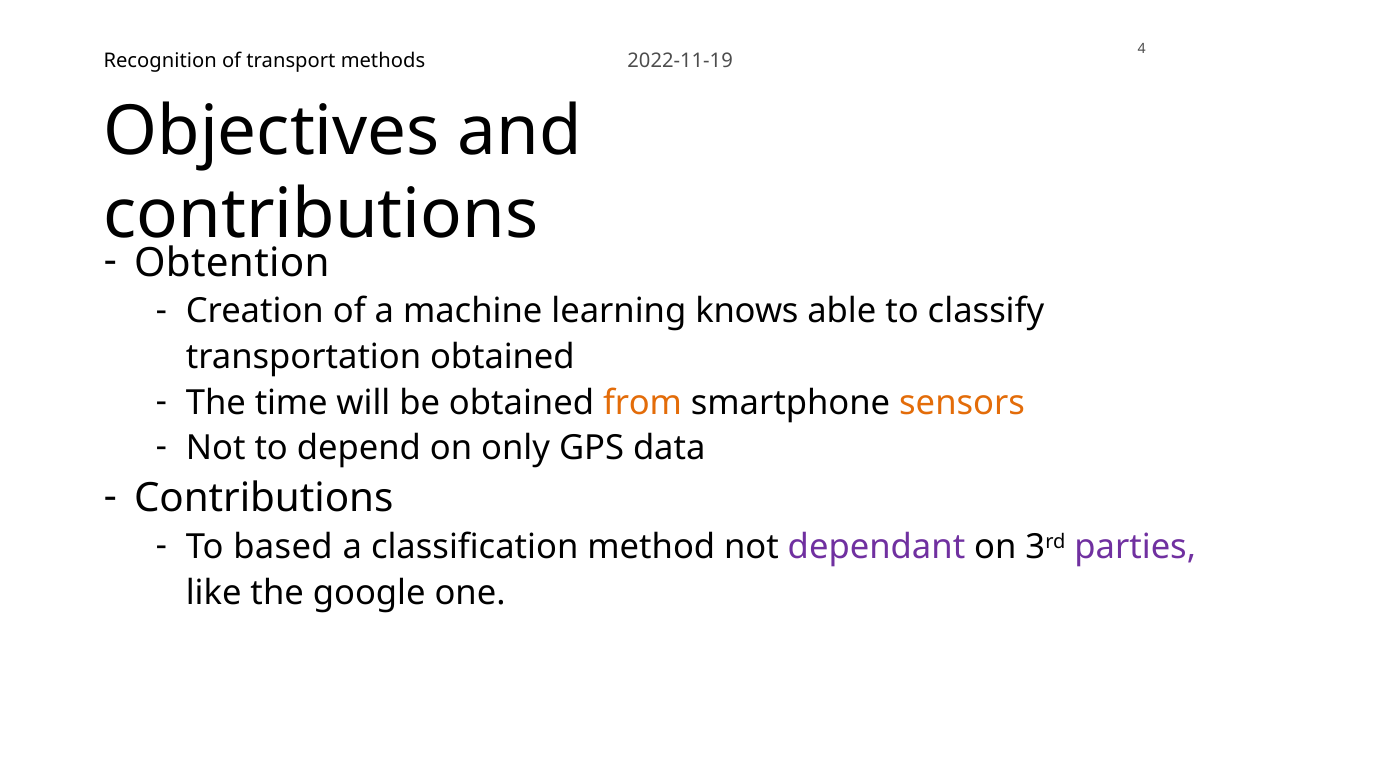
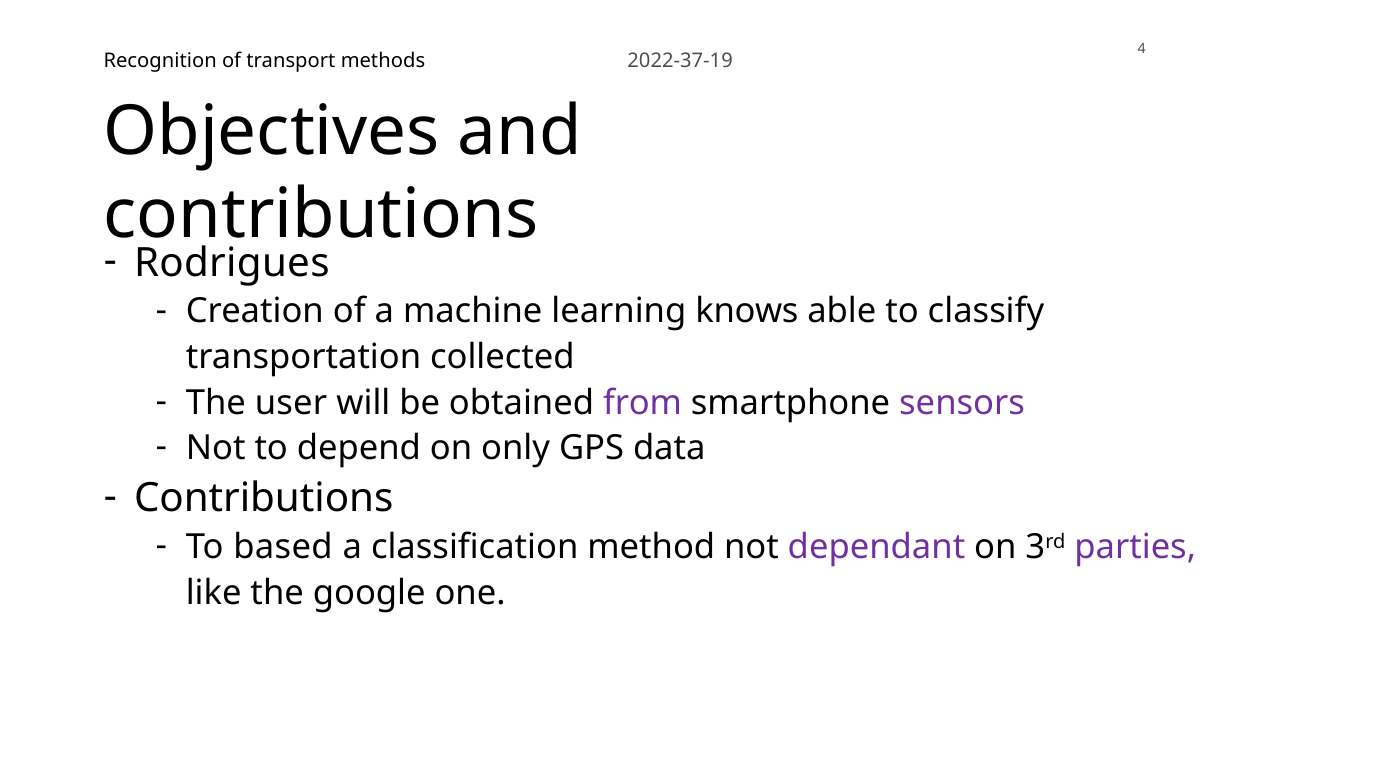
2022-11-19: 2022-11-19 -> 2022-37-19
Obtention: Obtention -> Rodrigues
transportation obtained: obtained -> collected
time: time -> user
from colour: orange -> purple
sensors colour: orange -> purple
